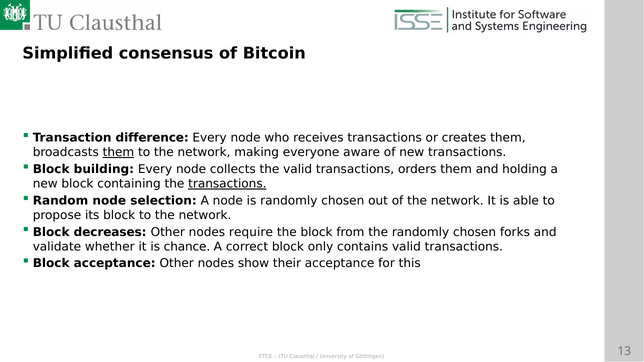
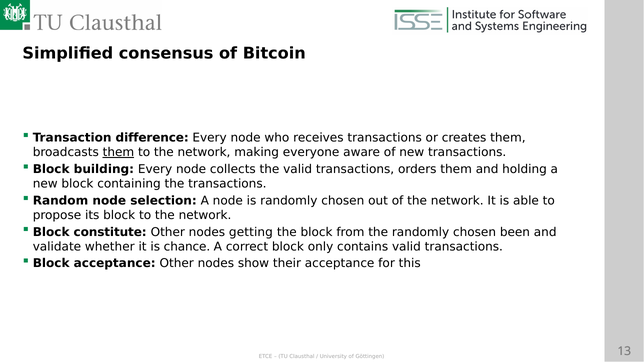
transactions at (227, 184) underline: present -> none
decreases: decreases -> constitute
require: require -> getting
forks: forks -> been
